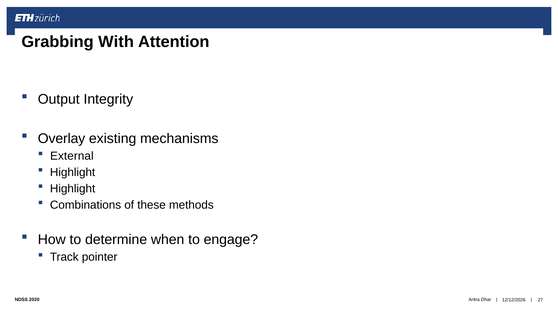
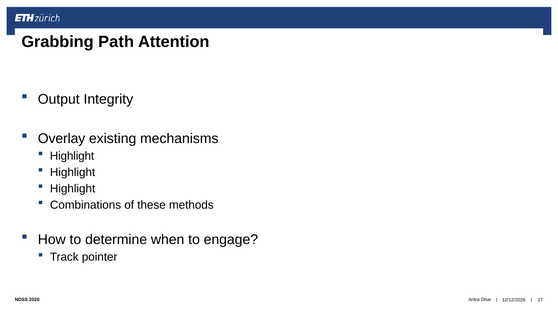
With: With -> Path
External at (72, 156): External -> Highlight
